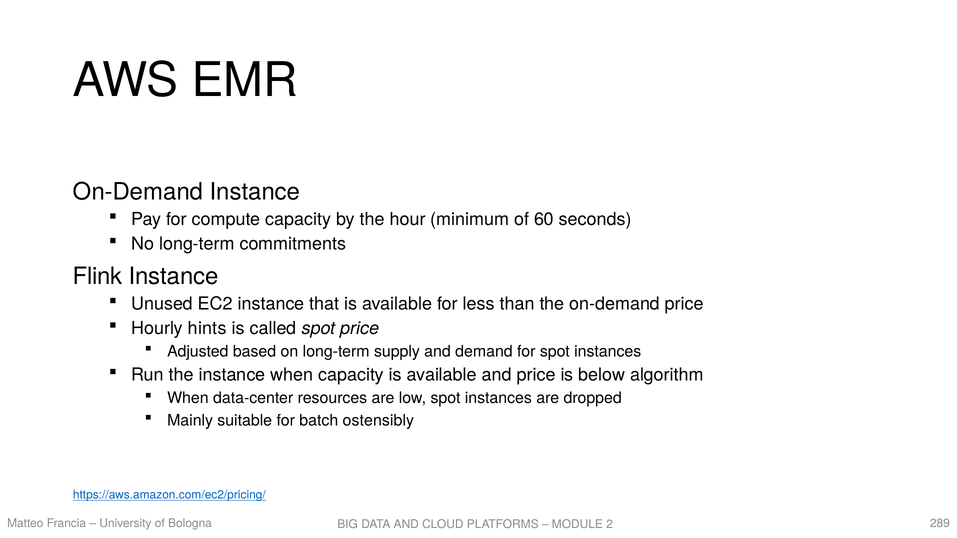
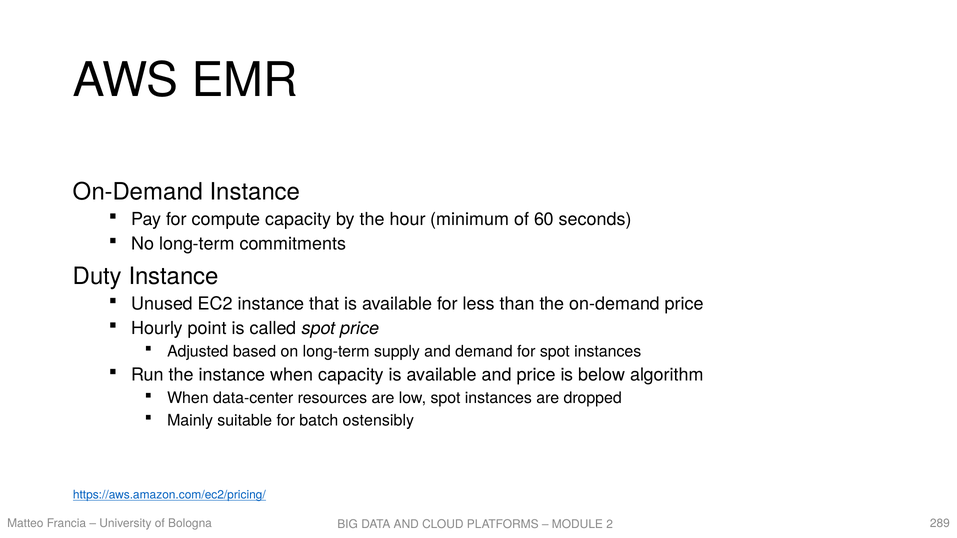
Flink: Flink -> Duty
hints: hints -> point
